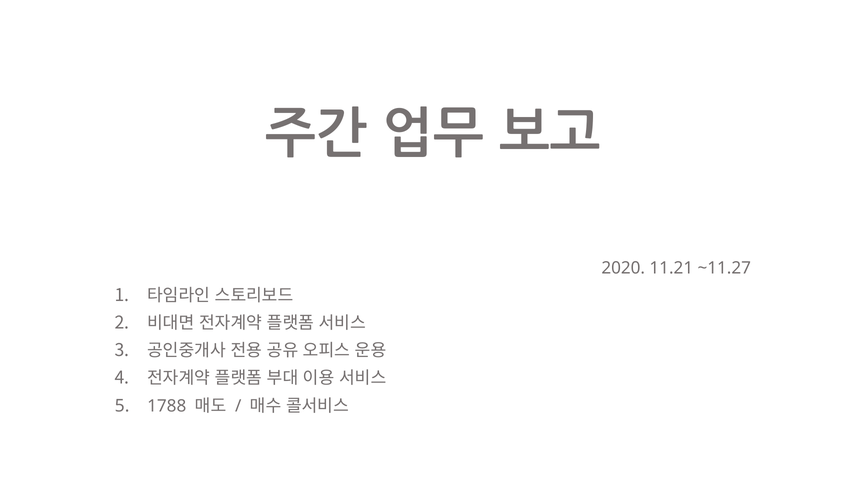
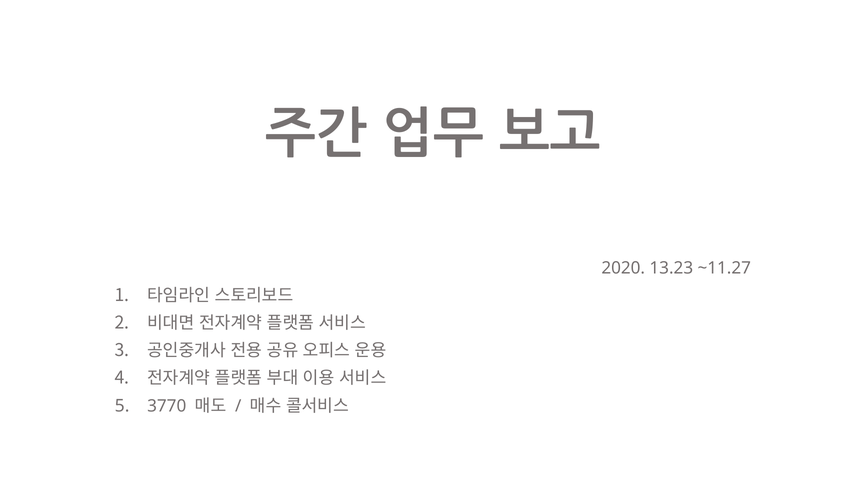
11.21: 11.21 -> 13.23
1788: 1788 -> 3770
